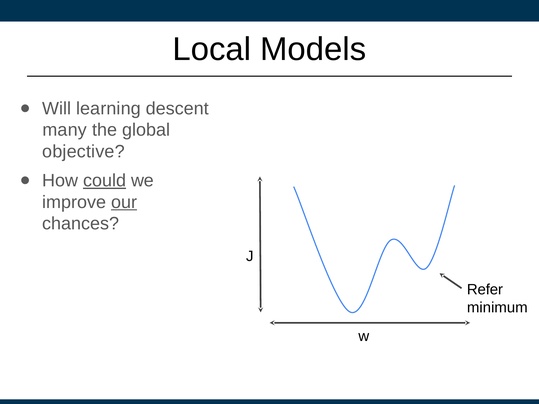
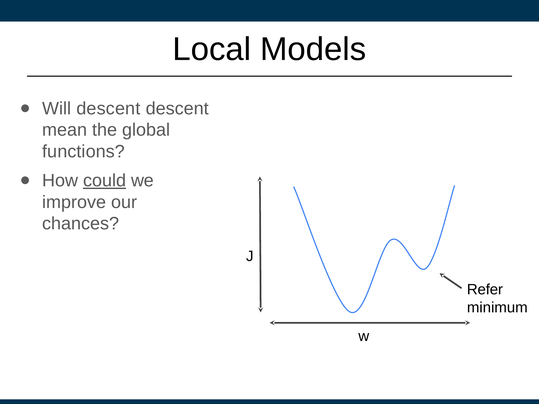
Will learning: learning -> descent
many: many -> mean
objective: objective -> functions
our underline: present -> none
